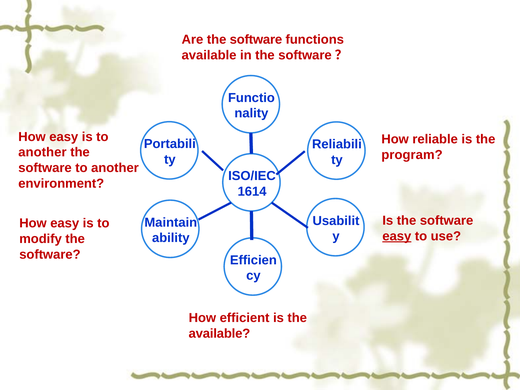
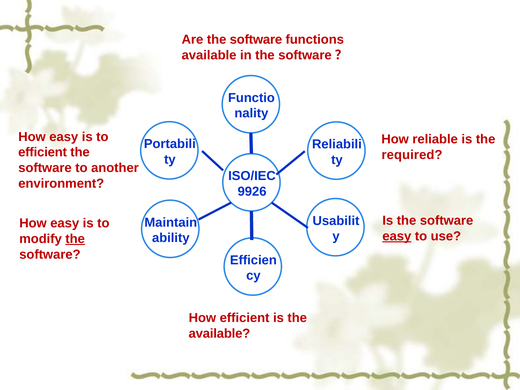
another at (42, 152): another -> efficient
program: program -> required
1614: 1614 -> 9926
the at (75, 239) underline: none -> present
